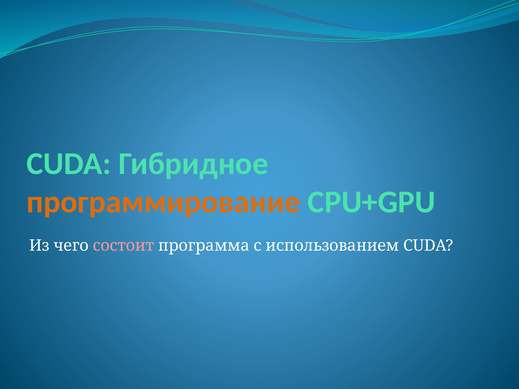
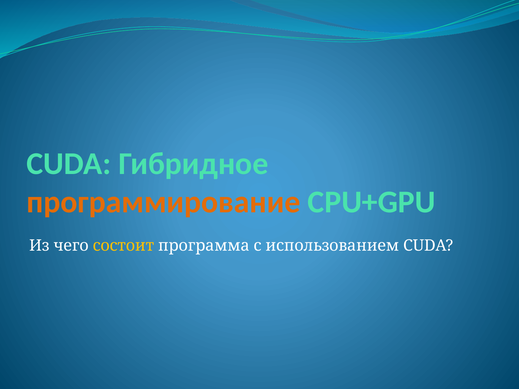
состоит colour: pink -> yellow
